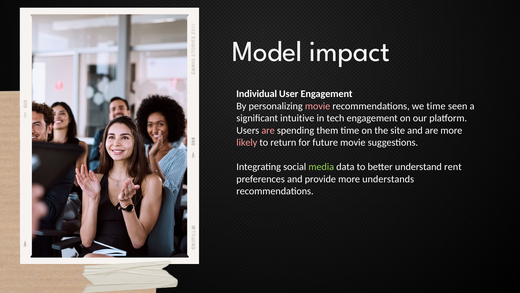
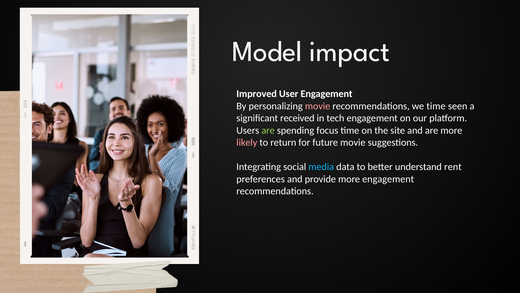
Individual: Individual -> Improved
intuitive: intuitive -> received
are at (268, 130) colour: pink -> light green
them: them -> focus
media colour: light green -> light blue
more understands: understands -> engagement
